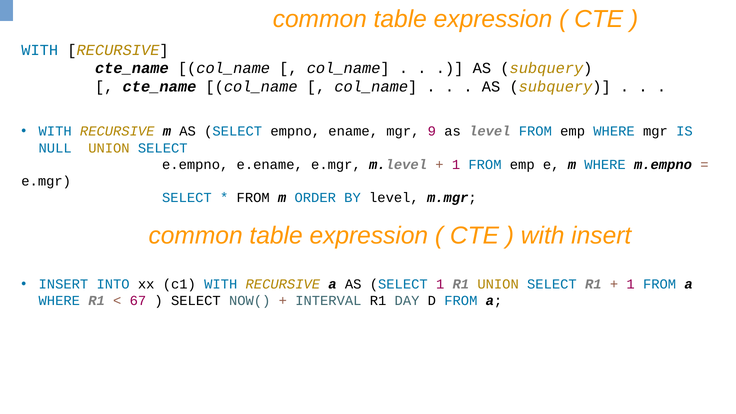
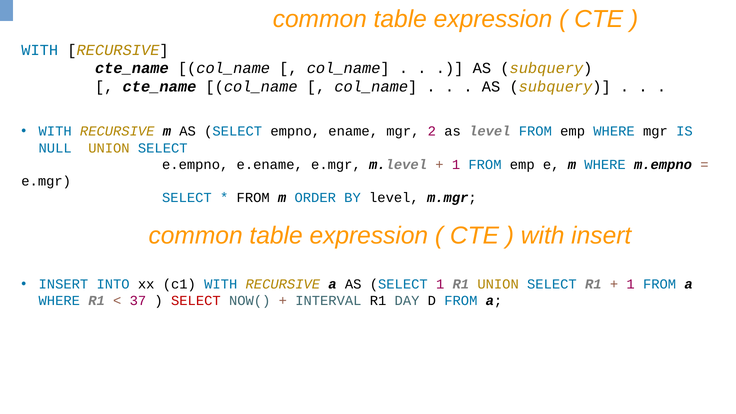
9: 9 -> 2
67: 67 -> 37
SELECT at (196, 301) colour: black -> red
